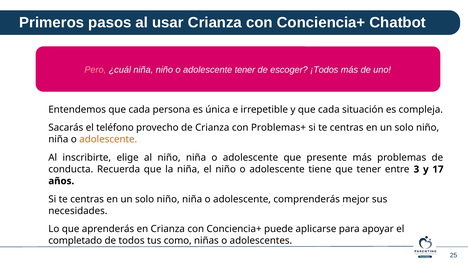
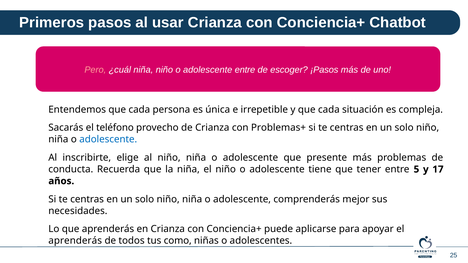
adolescente tener: tener -> entre
¡Todos: ¡Todos -> ¡Pasos
adolescente at (108, 140) colour: orange -> blue
3: 3 -> 5
completado at (75, 241): completado -> aprenderás
